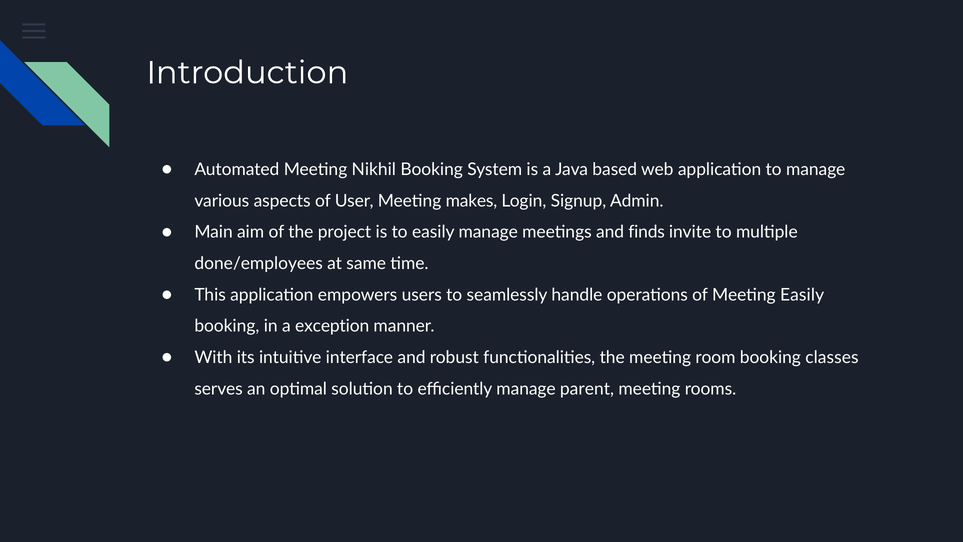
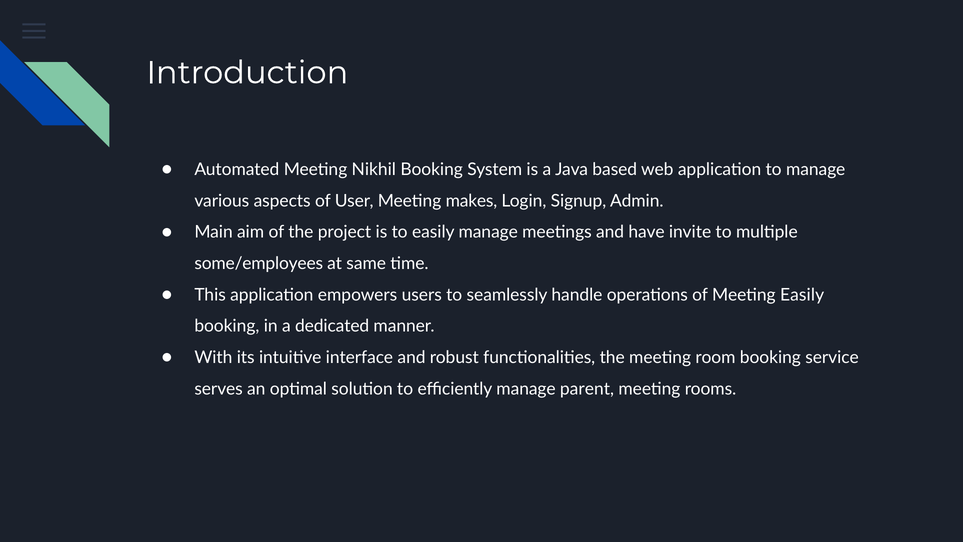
finds: finds -> have
done/employees: done/employees -> some/employees
exception: exception -> dedicated
classes: classes -> service
